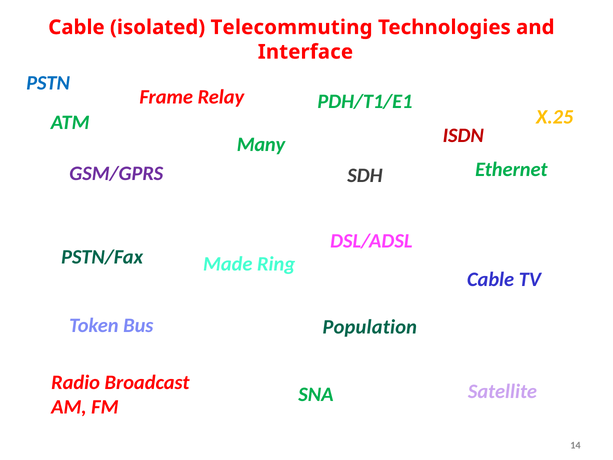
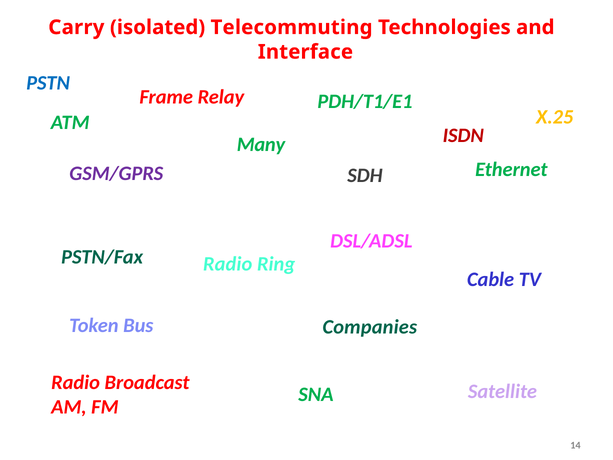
Cable at (76, 27): Cable -> Carry
Made at (228, 264): Made -> Radio
Population: Population -> Companies
